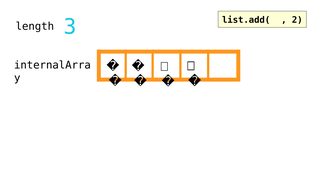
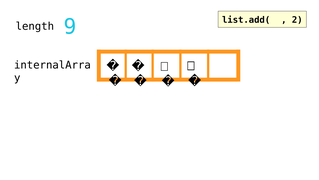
3: 3 -> 9
